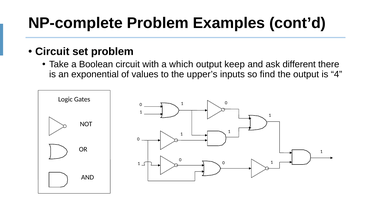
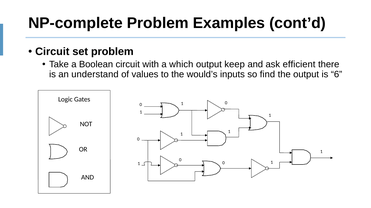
different: different -> efficient
exponential: exponential -> understand
upper’s: upper’s -> would’s
4: 4 -> 6
